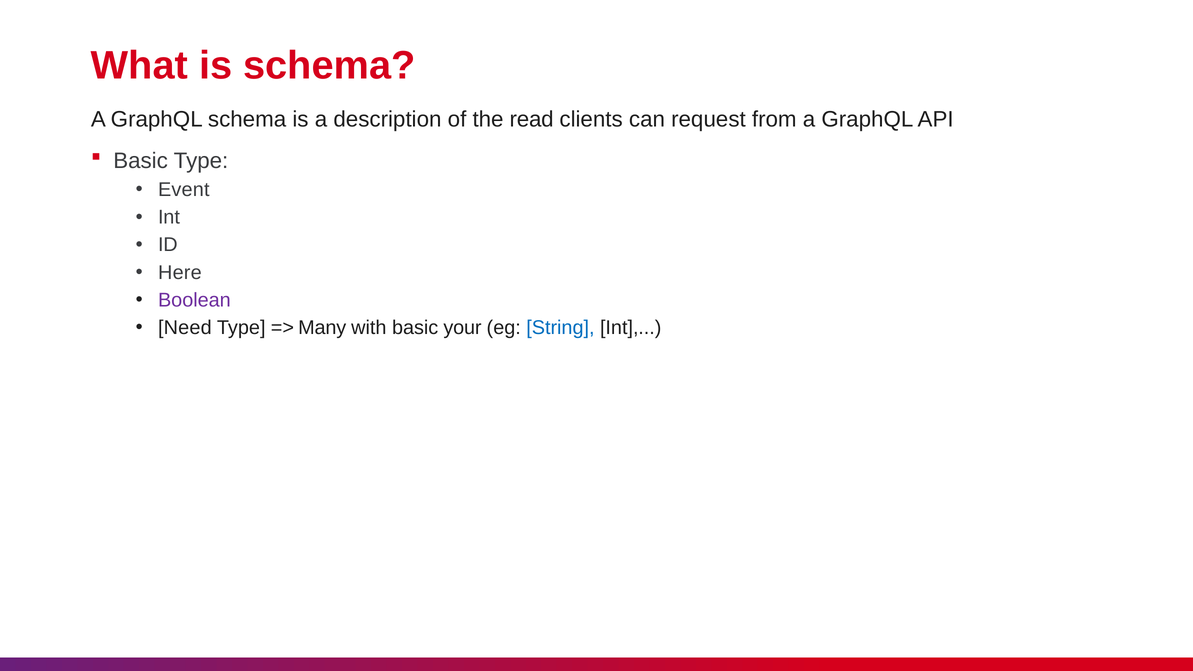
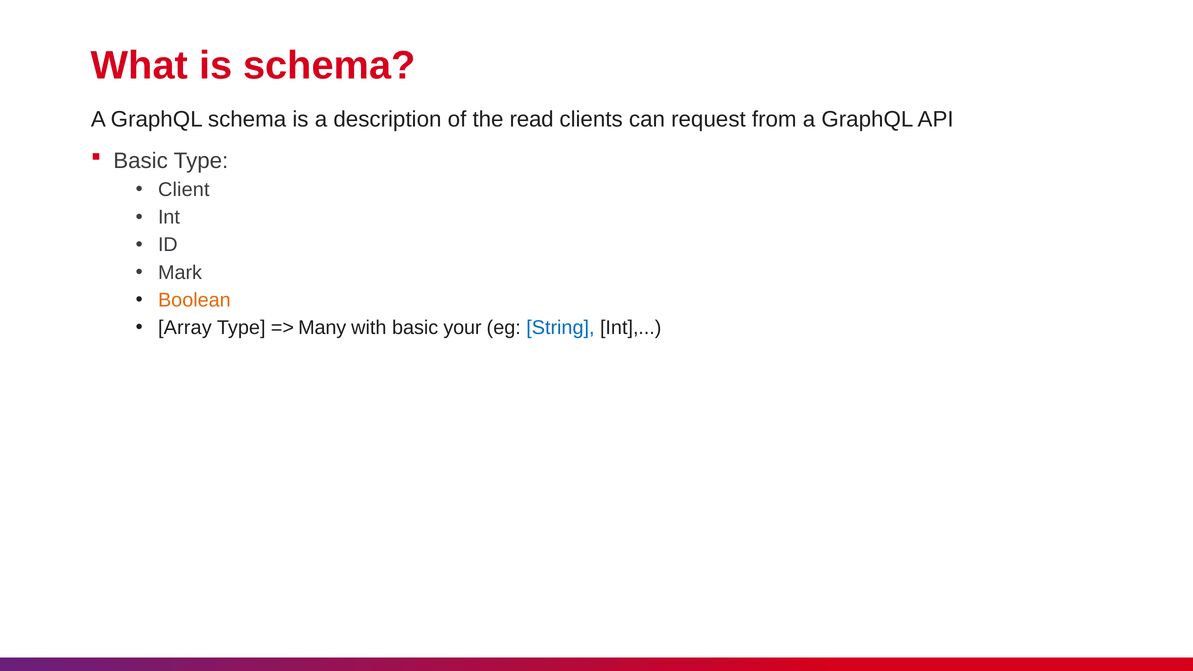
Event: Event -> Client
Here: Here -> Mark
Boolean colour: purple -> orange
Need: Need -> Array
